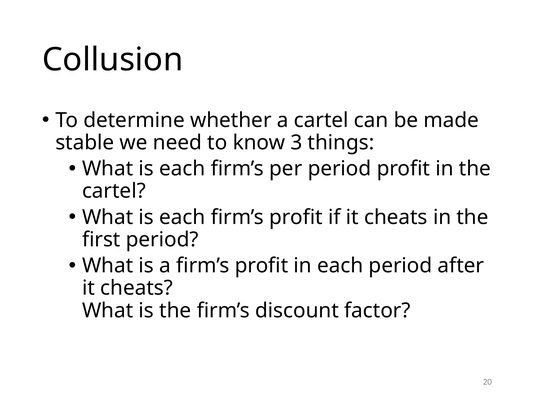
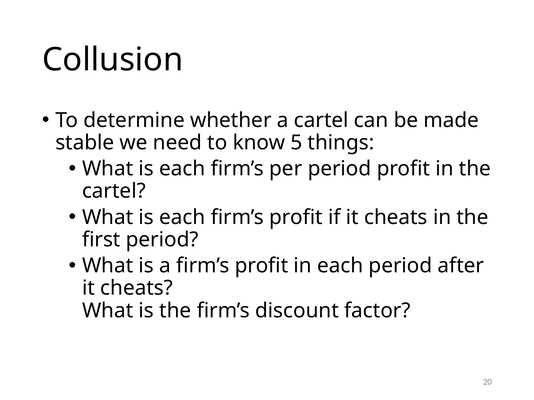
3: 3 -> 5
